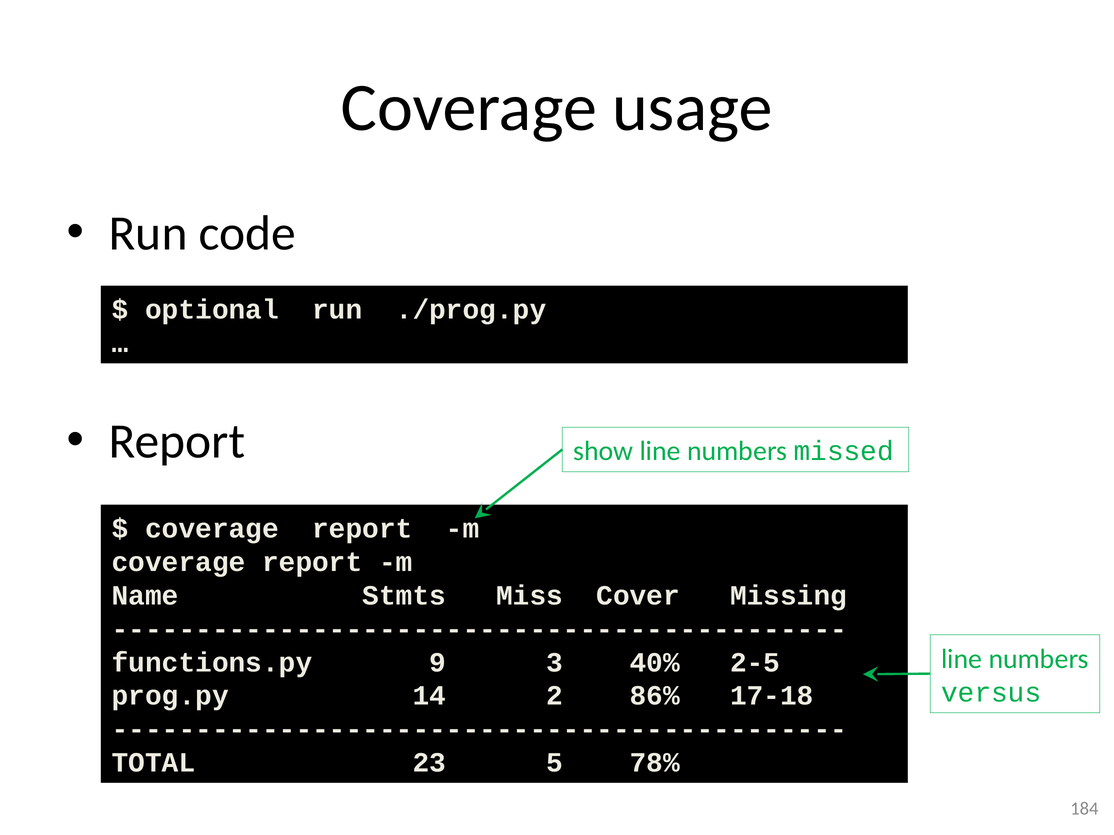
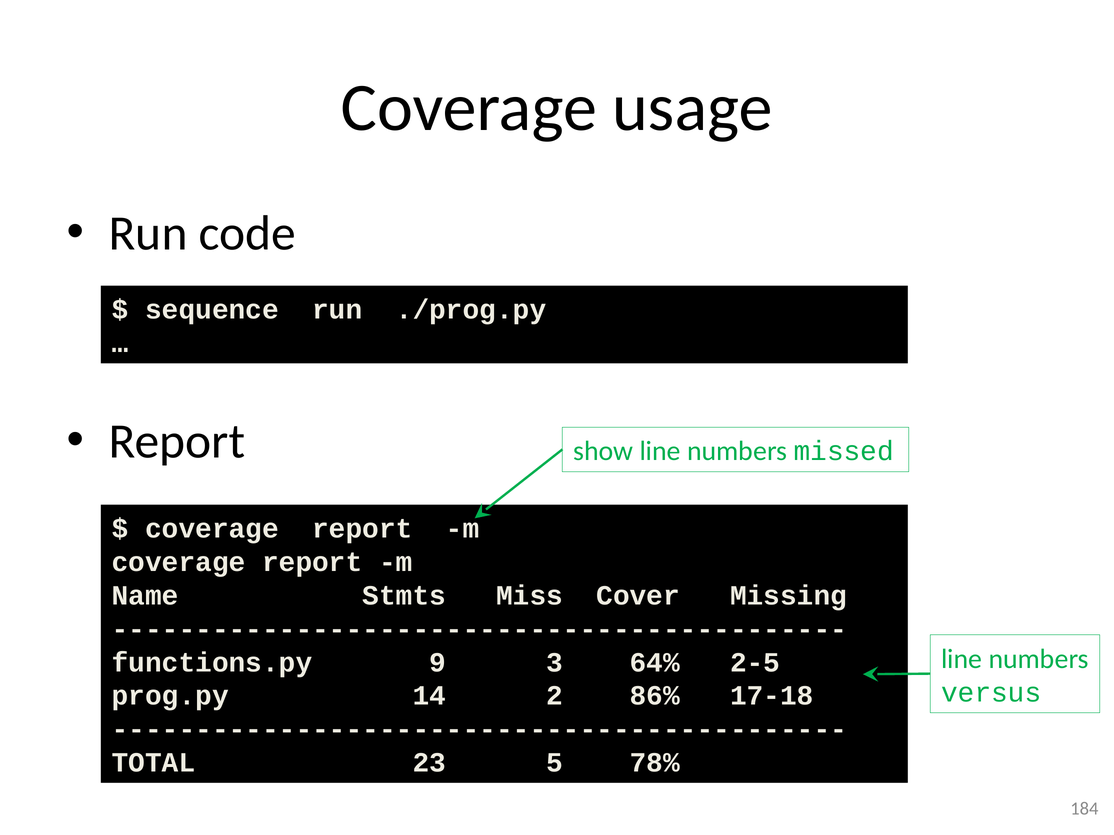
optional: optional -> sequence
40%: 40% -> 64%
